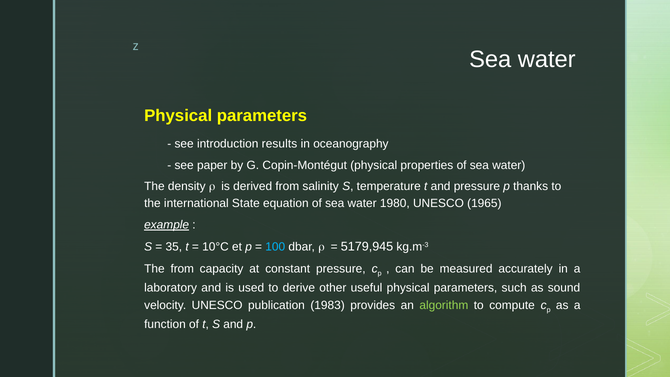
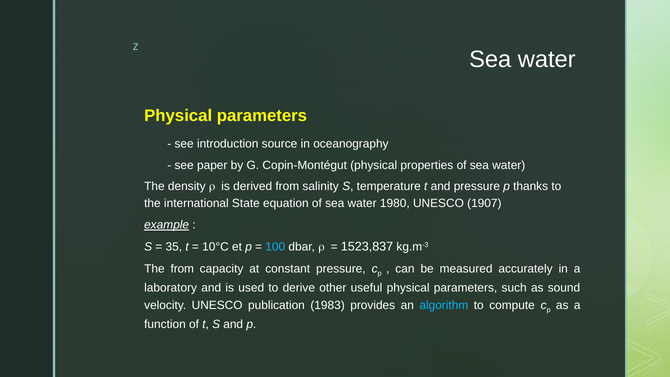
results: results -> source
1965: 1965 -> 1907
5179,945: 5179,945 -> 1523,837
algorithm colour: light green -> light blue
